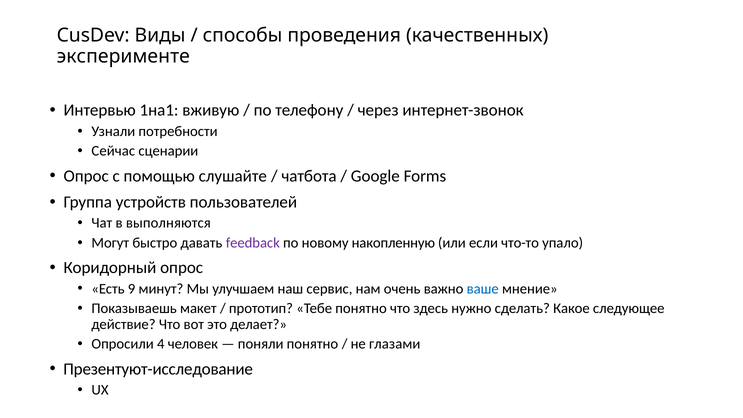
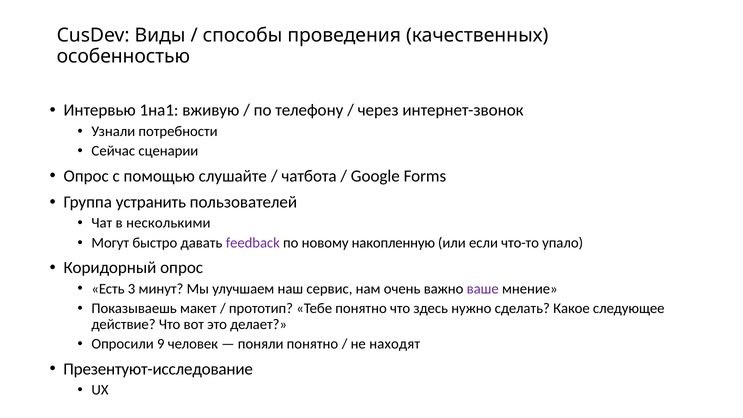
эксперименте: эксперименте -> особенностью
устройств: устройств -> устранить
выполняются: выполняются -> несколькими
9: 9 -> 3
ваше colour: blue -> purple
4: 4 -> 9
глазами: глазами -> находят
